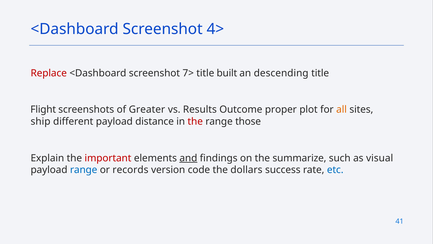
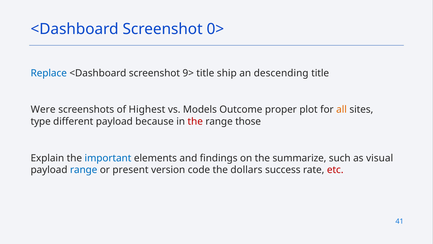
4>: 4> -> 0>
Replace colour: red -> blue
7>: 7> -> 9>
built: built -> ship
Flight: Flight -> Were
Greater: Greater -> Highest
Results: Results -> Models
ship: ship -> type
distance: distance -> because
important colour: red -> blue
and underline: present -> none
records: records -> present
etc colour: blue -> red
